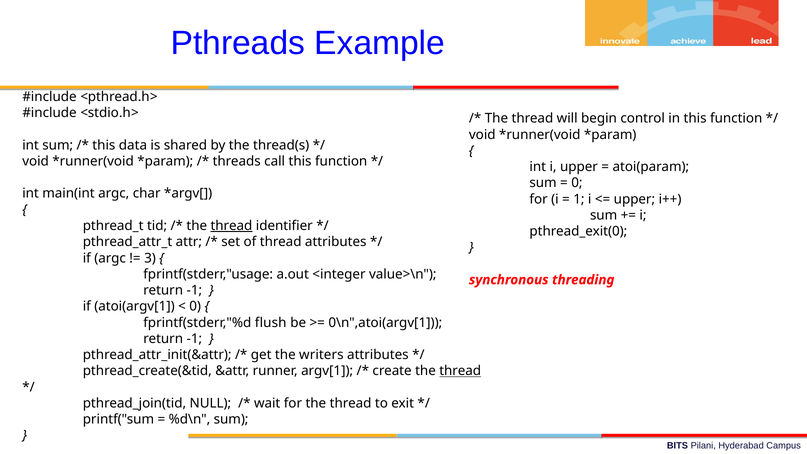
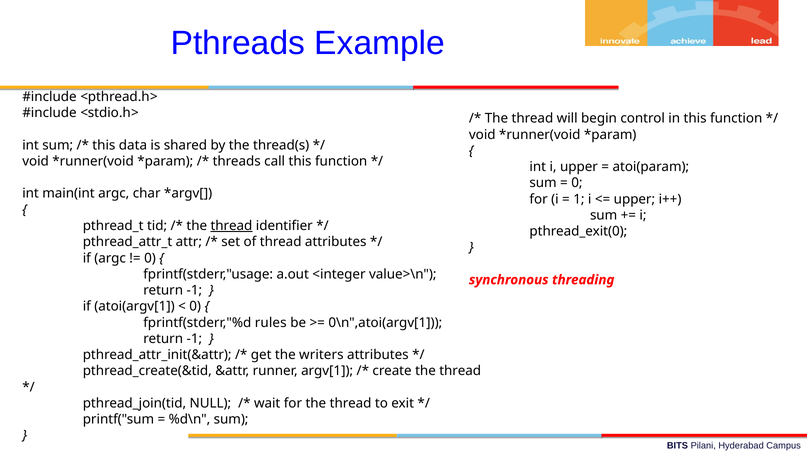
3 at (150, 258): 3 -> 0
flush: flush -> rules
thread at (460, 371) underline: present -> none
